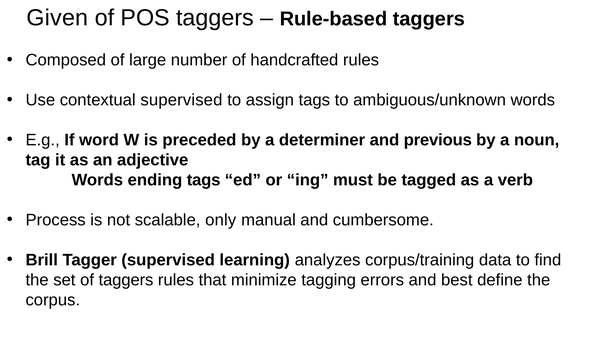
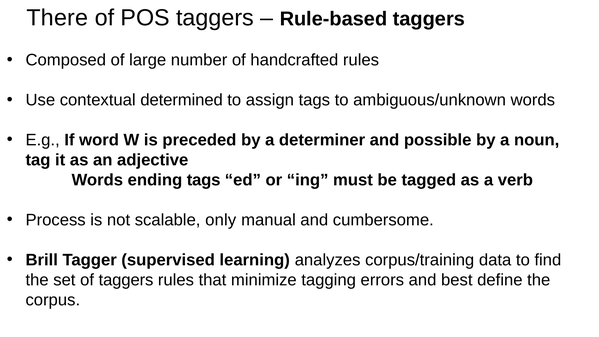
Given: Given -> There
contextual supervised: supervised -> determined
previous: previous -> possible
